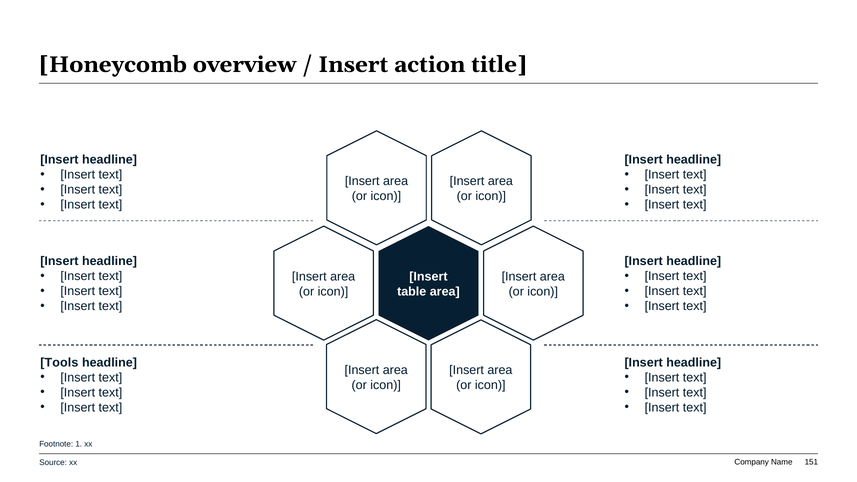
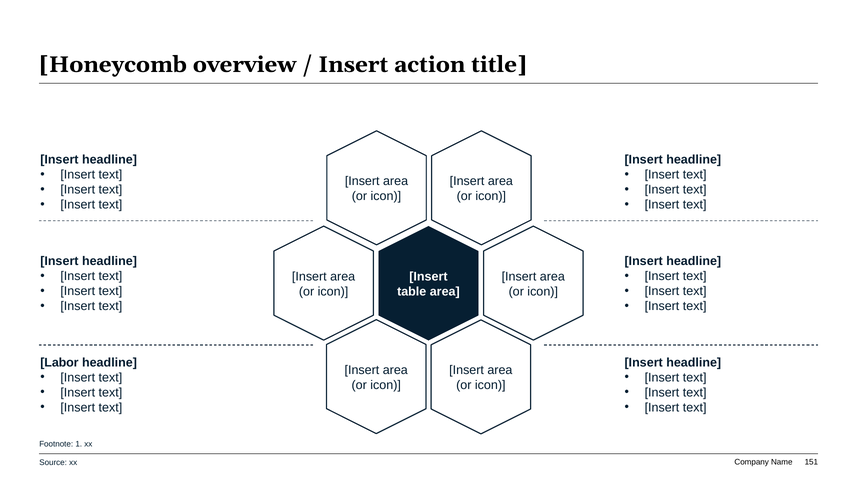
Tools: Tools -> Labor
